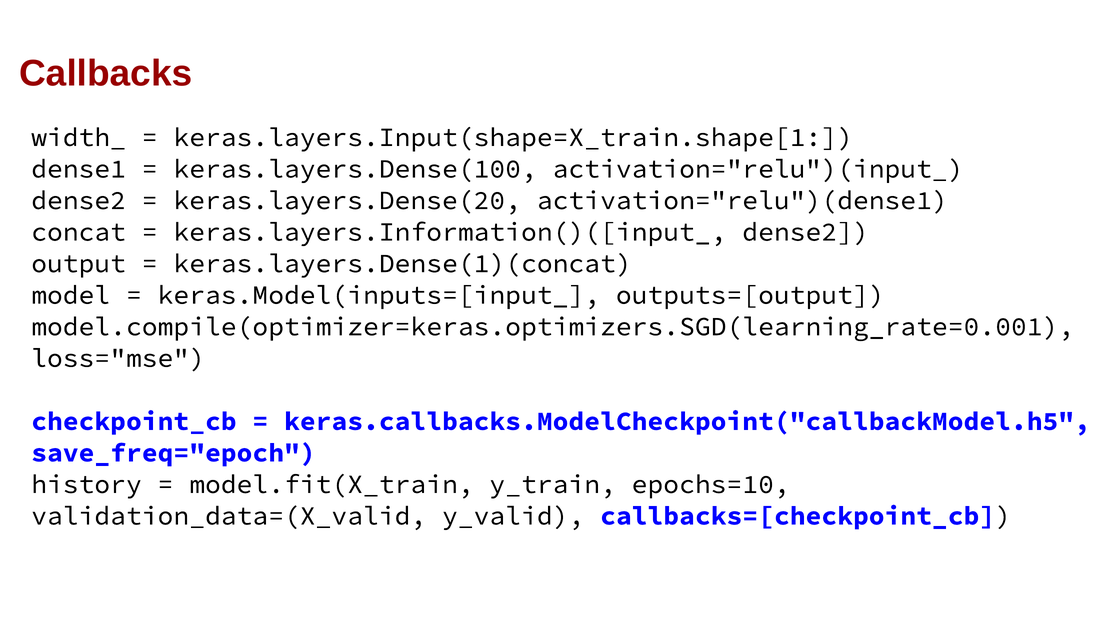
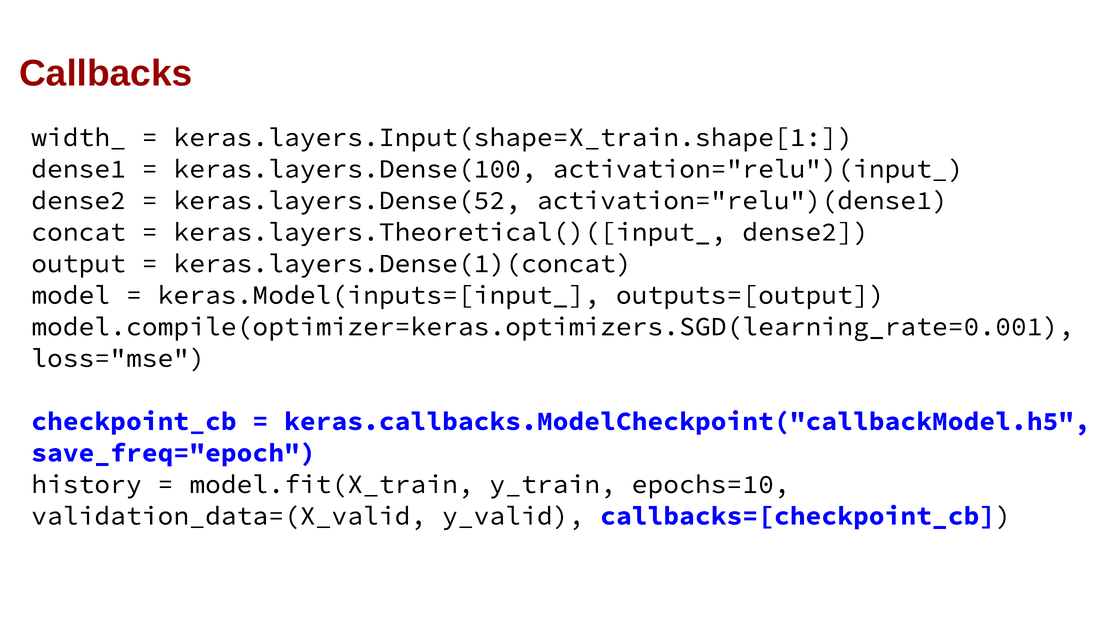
keras.layers.Dense(20: keras.layers.Dense(20 -> keras.layers.Dense(52
keras.layers.Information()([input_: keras.layers.Information()([input_ -> keras.layers.Theoretical()([input_
